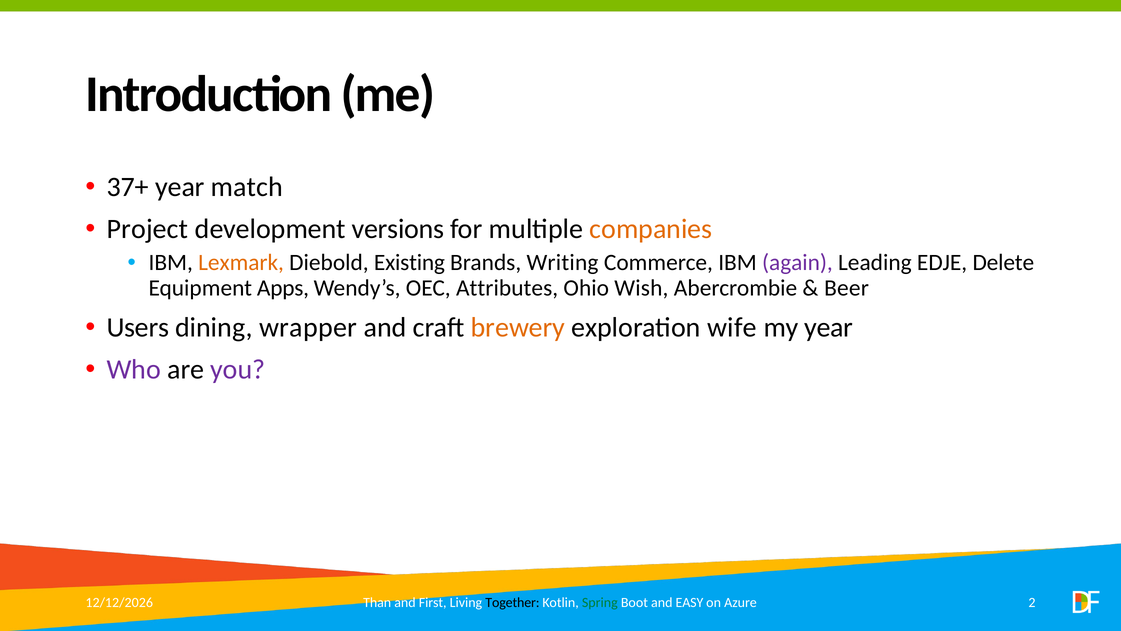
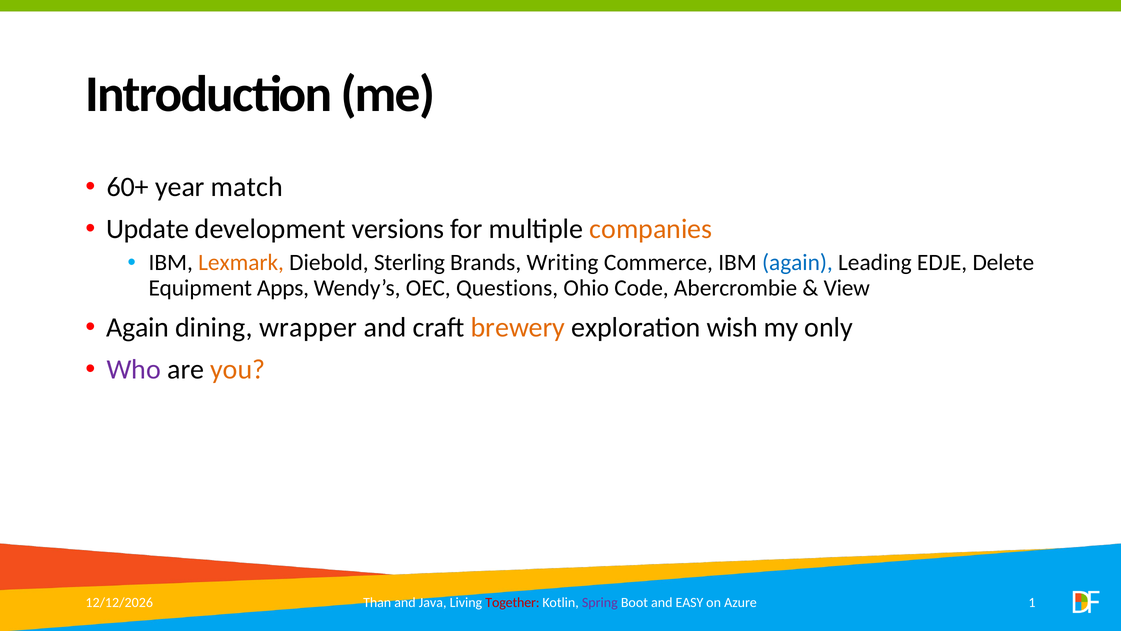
37+: 37+ -> 60+
Project: Project -> Update
Existing: Existing -> Sterling
again at (797, 263) colour: purple -> blue
Attributes: Attributes -> Questions
Wish: Wish -> Code
Beer: Beer -> View
Users at (138, 327): Users -> Again
wife: wife -> wish
my year: year -> only
you colour: purple -> orange
First: First -> Java
Together colour: black -> red
Spring colour: green -> purple
2: 2 -> 1
